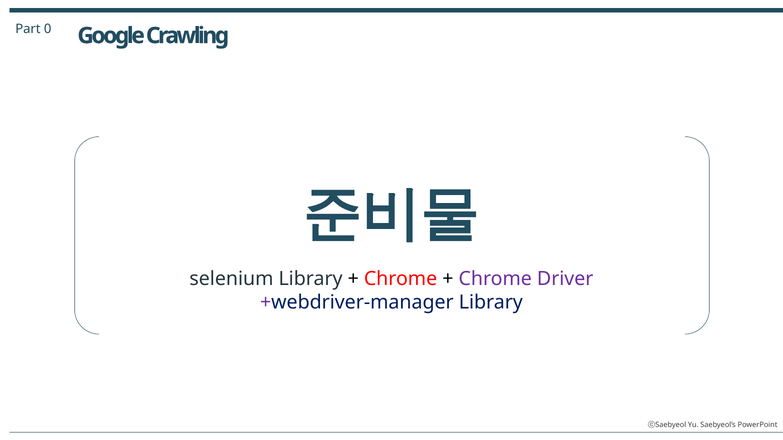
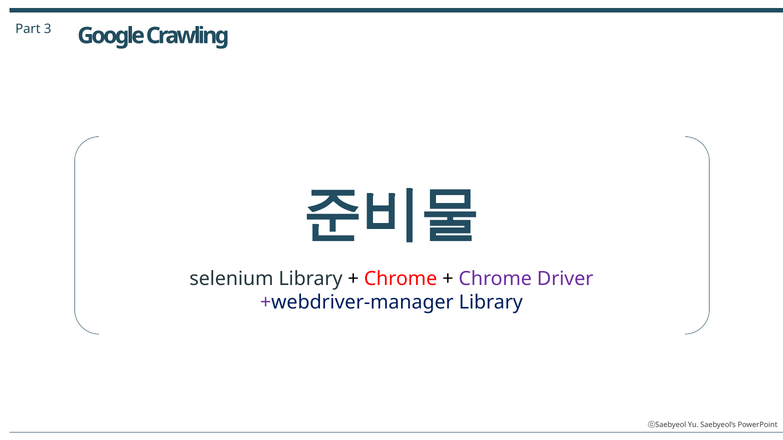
0: 0 -> 3
